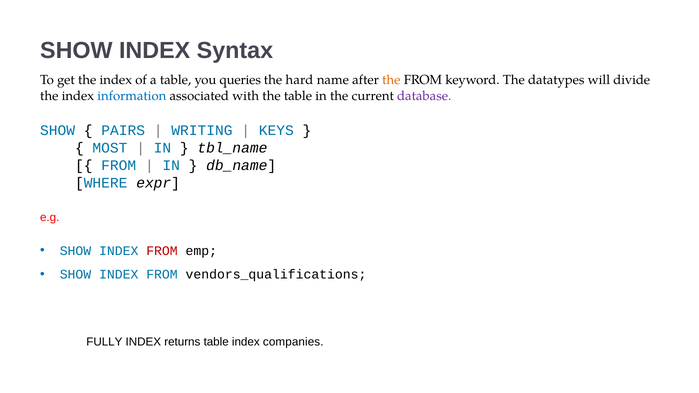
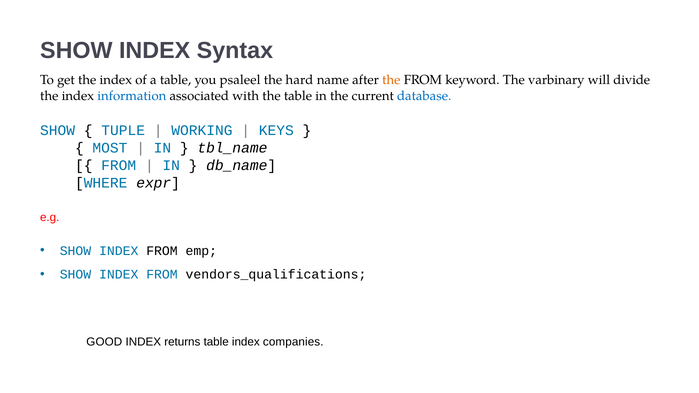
queries: queries -> psaleel
datatypes: datatypes -> varbinary
database colour: purple -> blue
PAIRS: PAIRS -> TUPLE
WRITING: WRITING -> WORKING
FROM at (162, 251) colour: red -> black
FULLY: FULLY -> GOOD
